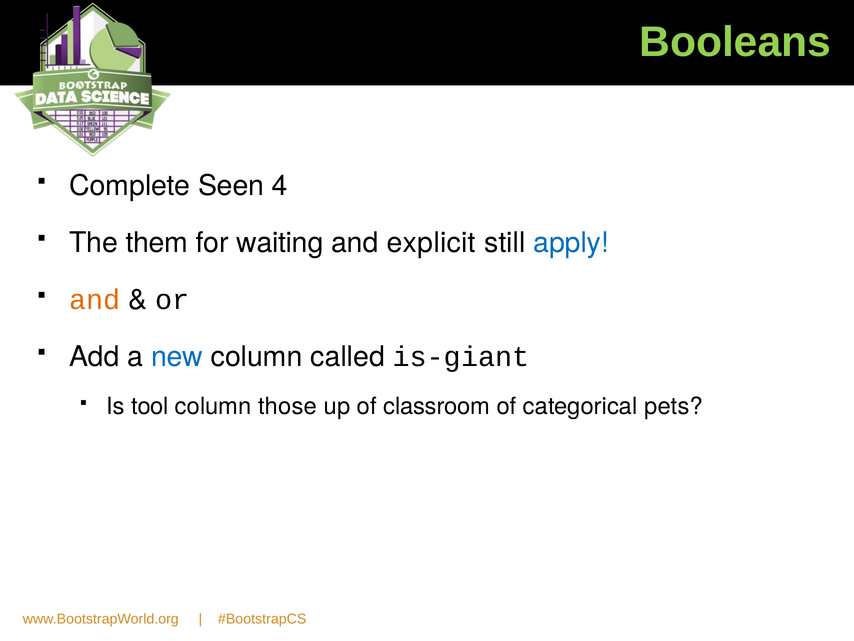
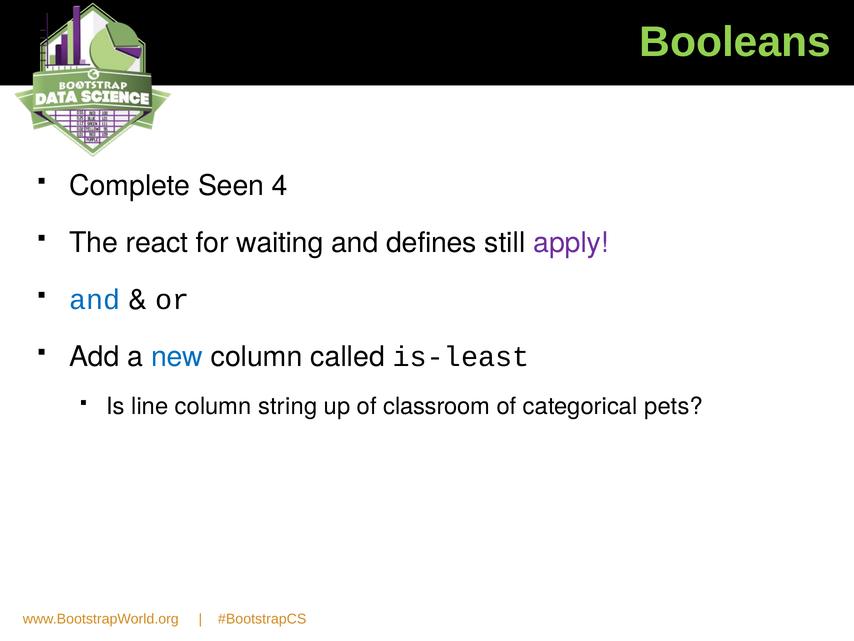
them: them -> react
explicit: explicit -> defines
apply colour: blue -> purple
and at (95, 299) colour: orange -> blue
is-giant: is-giant -> is-least
tool: tool -> line
those: those -> string
